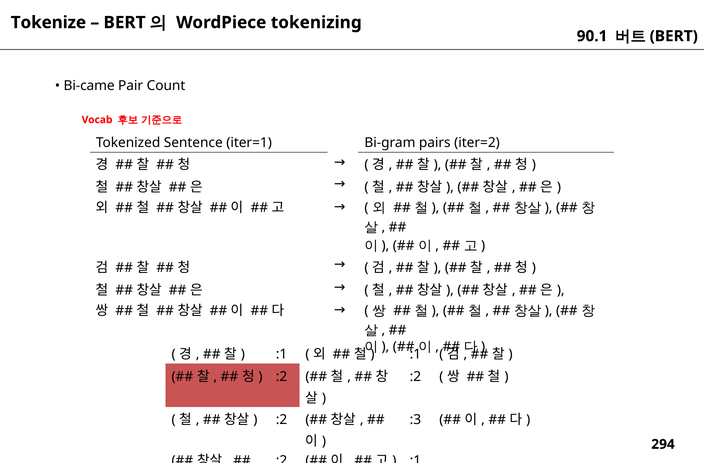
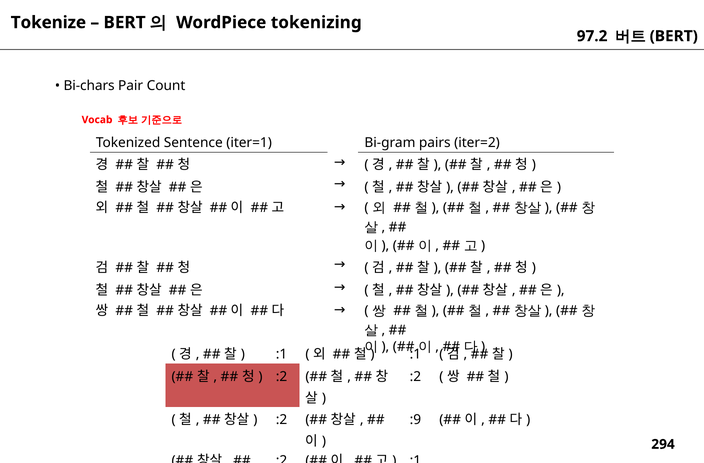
90.1: 90.1 -> 97.2
Bi-came: Bi-came -> Bi-chars
:3: :3 -> :9
